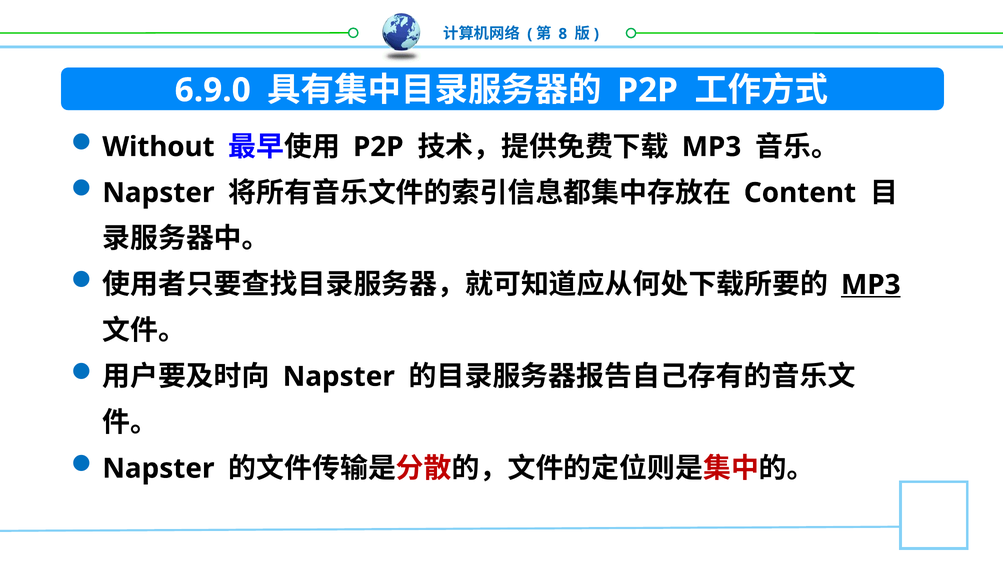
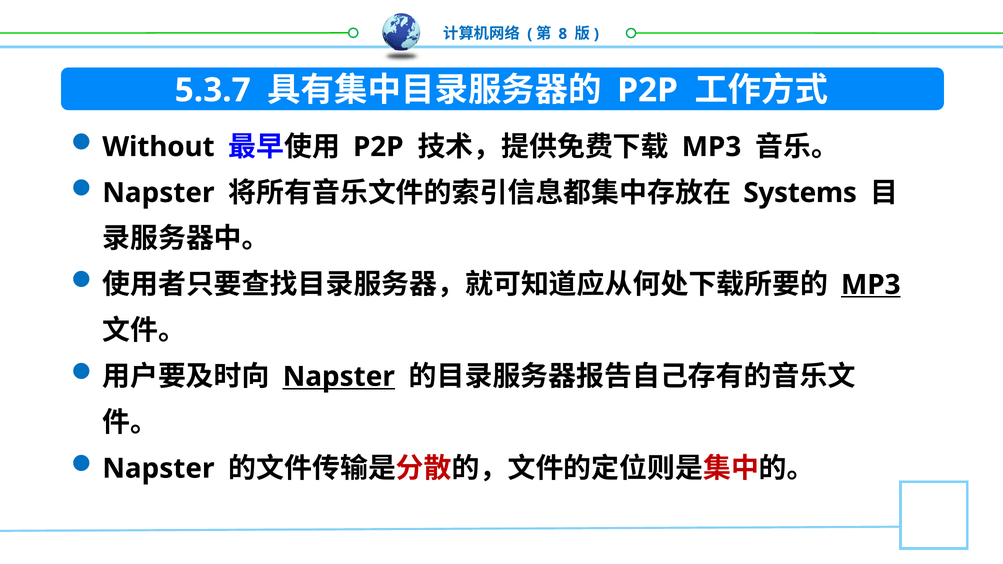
6.9.0: 6.9.0 -> 5.3.7
Content: Content -> Systems
Napster at (339, 377) underline: none -> present
